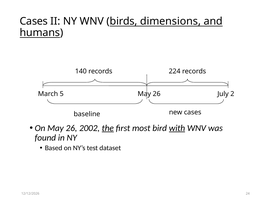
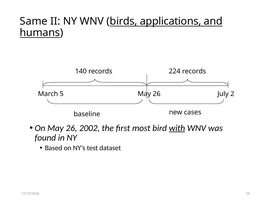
Cases at (34, 21): Cases -> Same
dimensions: dimensions -> applications
the underline: present -> none
